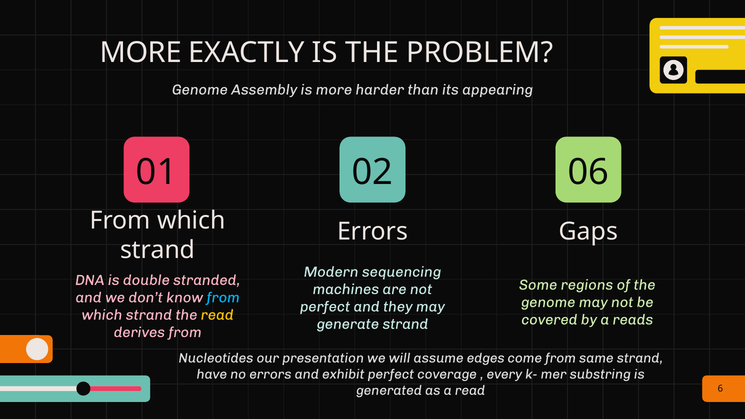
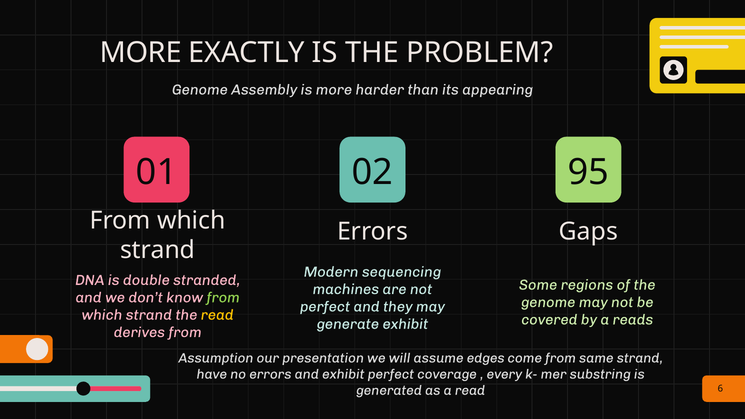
06: 06 -> 95
from at (223, 298) colour: light blue -> light green
generate strand: strand -> exhibit
Nucleotides: Nucleotides -> Assumption
